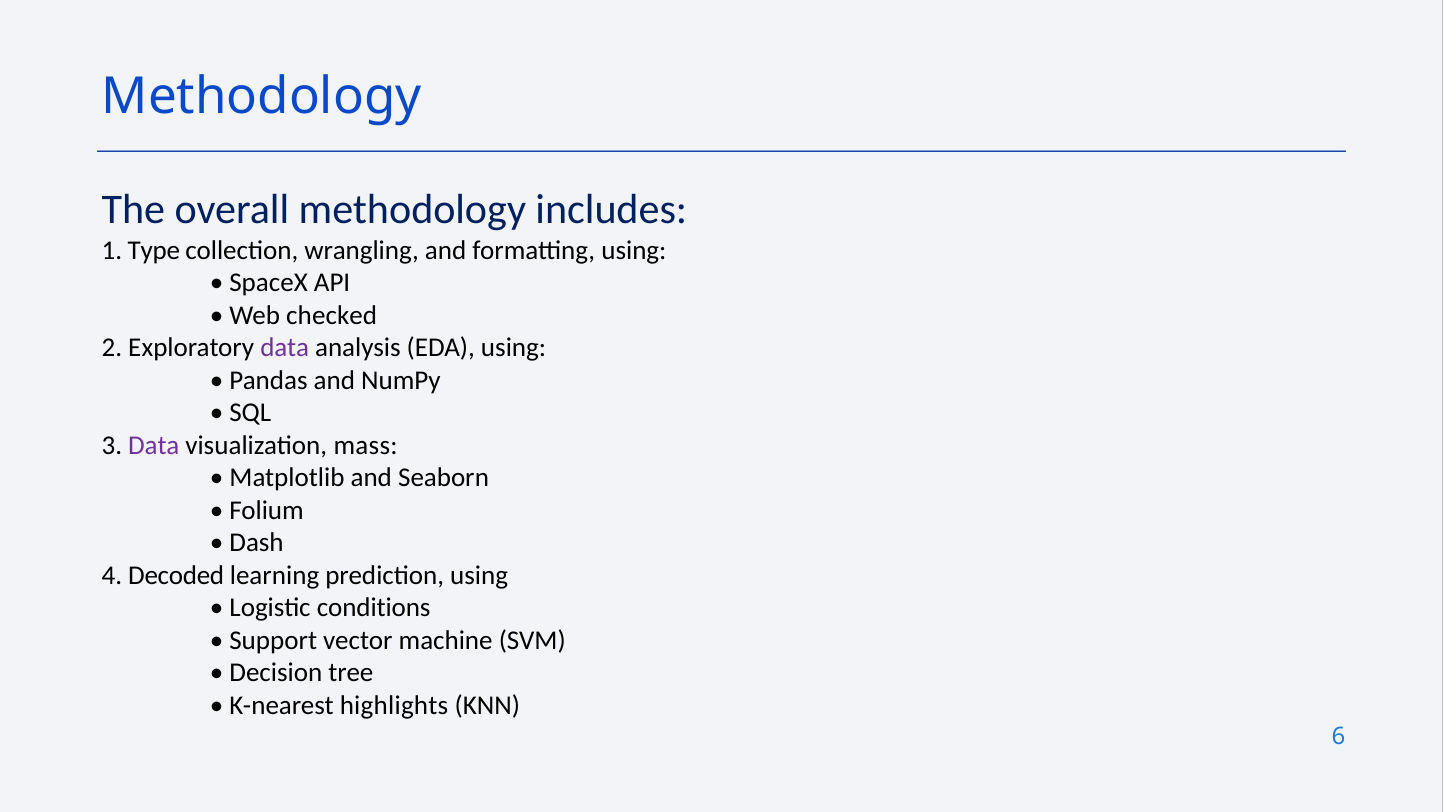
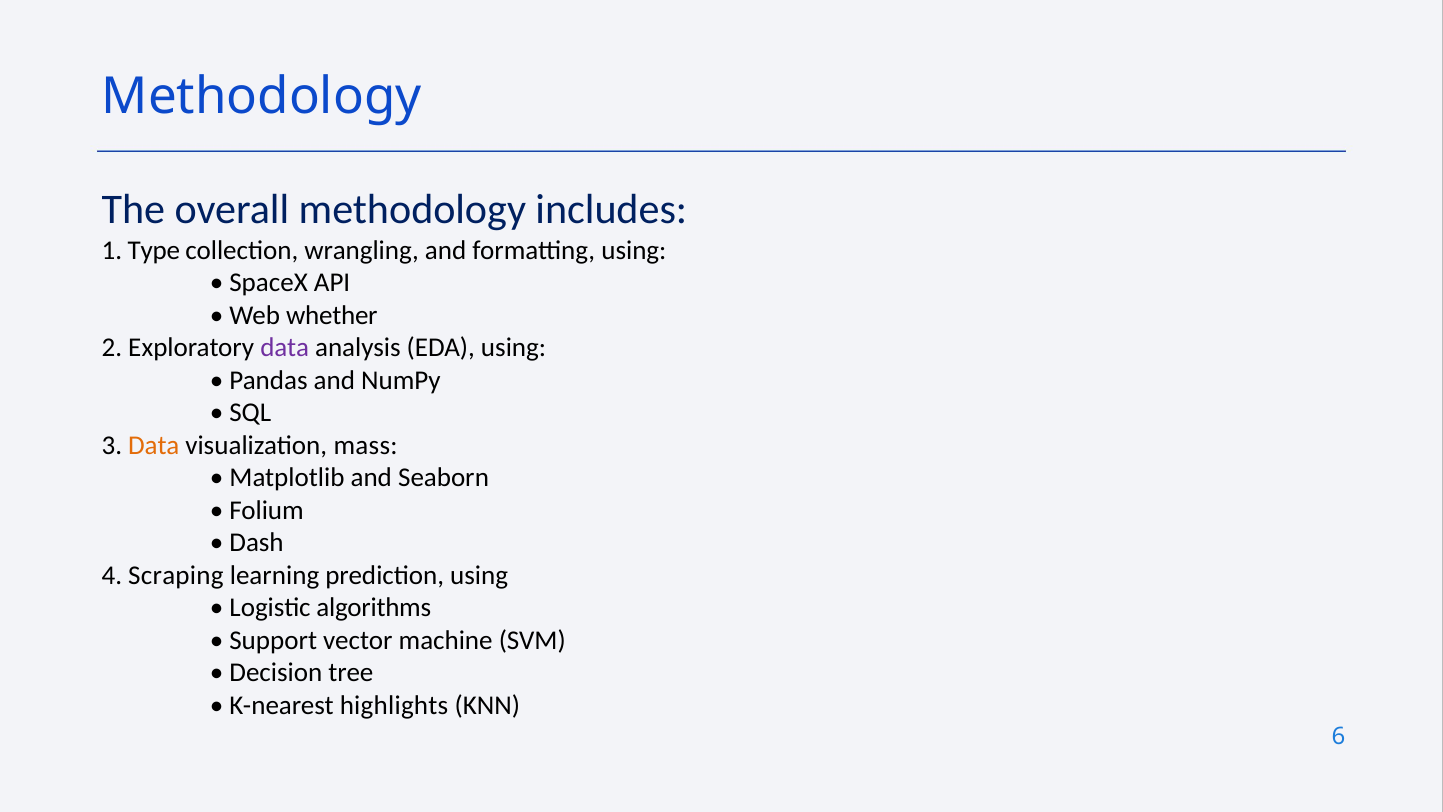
checked: checked -> whether
Data at (154, 445) colour: purple -> orange
Decoded: Decoded -> Scraping
conditions: conditions -> algorithms
